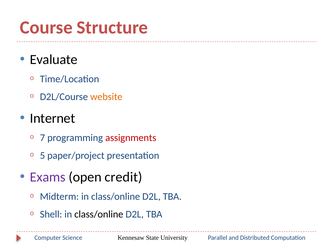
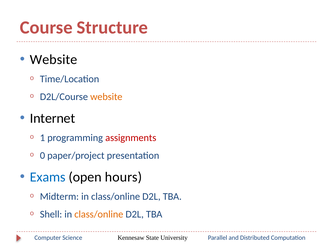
Evaluate at (54, 59): Evaluate -> Website
7: 7 -> 1
5: 5 -> 0
Exams colour: purple -> blue
credit: credit -> hours
class/online at (99, 214) colour: black -> orange
